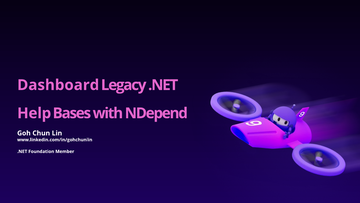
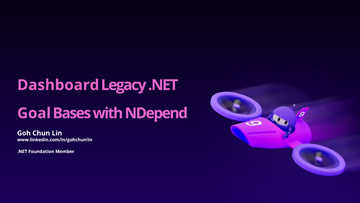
Help: Help -> Goal
